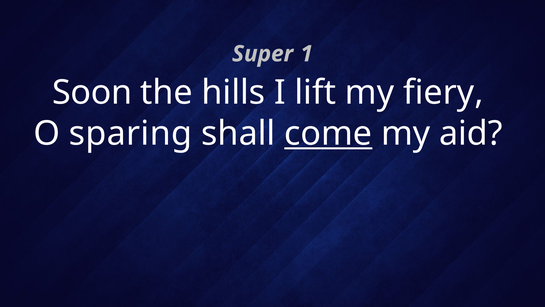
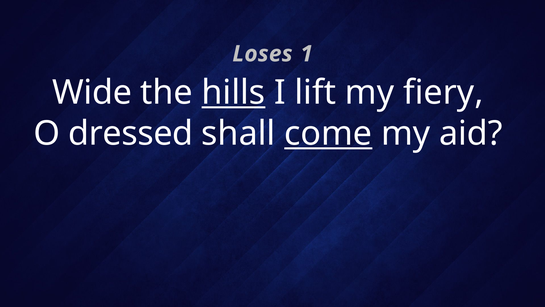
Super: Super -> Loses
Soon: Soon -> Wide
hills underline: none -> present
sparing: sparing -> dressed
